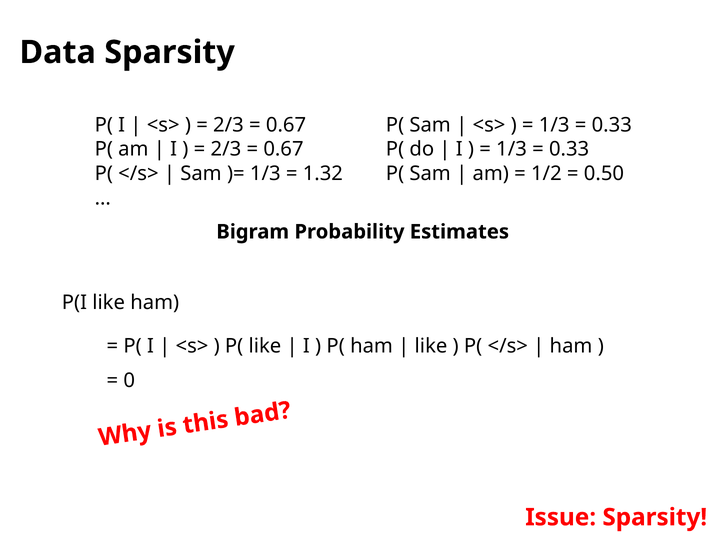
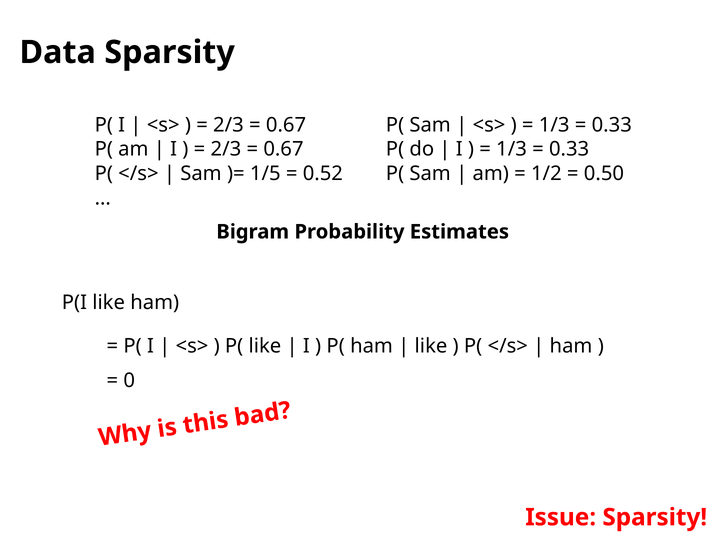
1/3 at (265, 174): 1/3 -> 1/5
1.32: 1.32 -> 0.52
